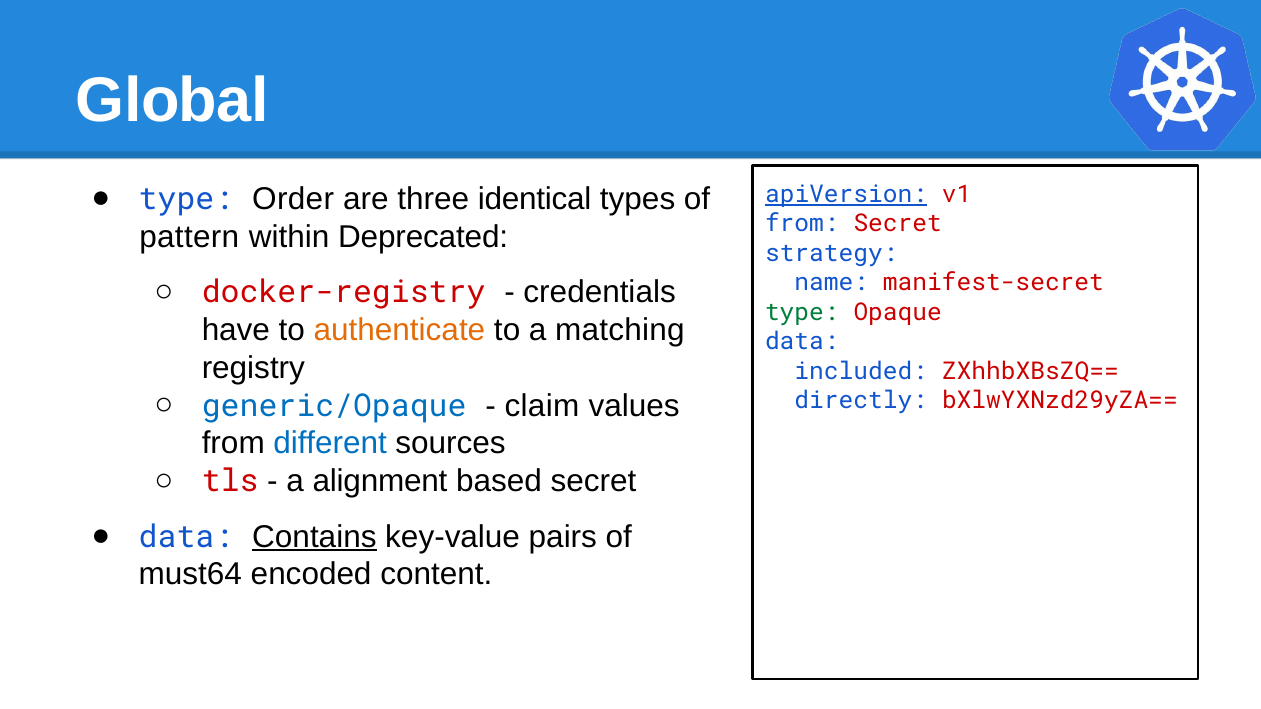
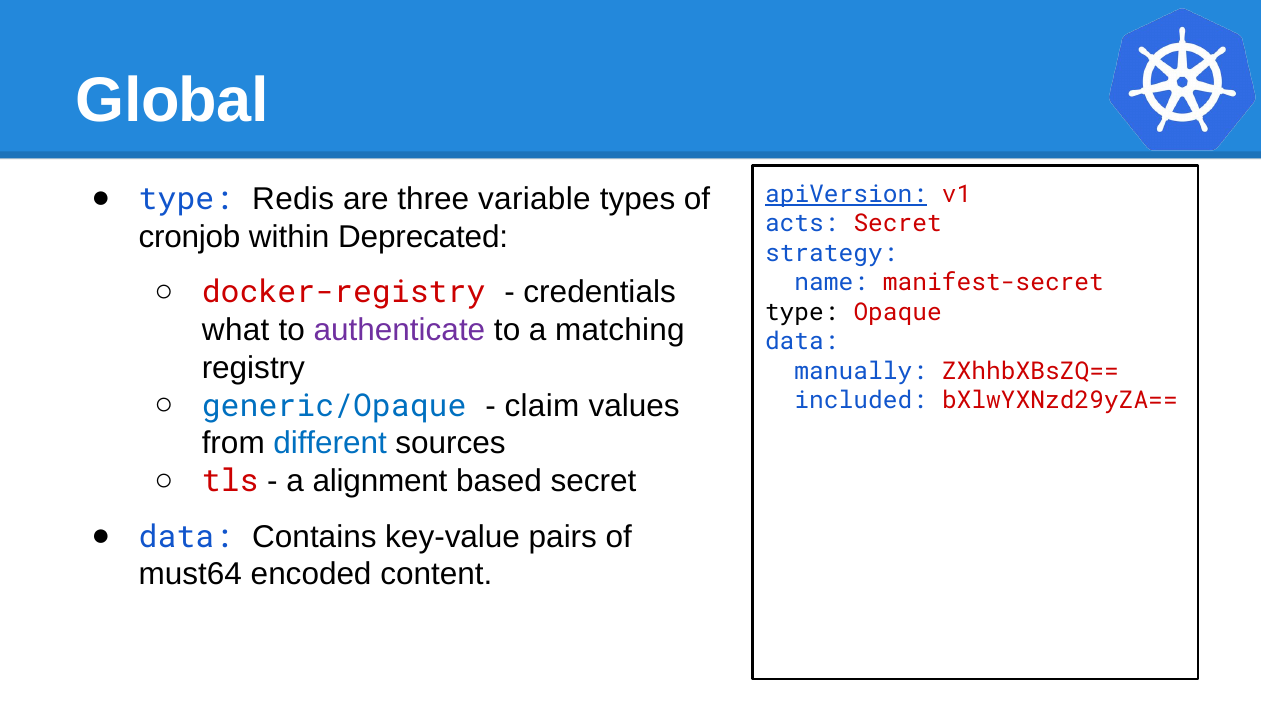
Order: Order -> Redis
identical: identical -> variable
from at (802, 224): from -> acts
pattern: pattern -> cronjob
type at (802, 312) colour: green -> black
have: have -> what
authenticate colour: orange -> purple
included: included -> manually
directly: directly -> included
Contains underline: present -> none
